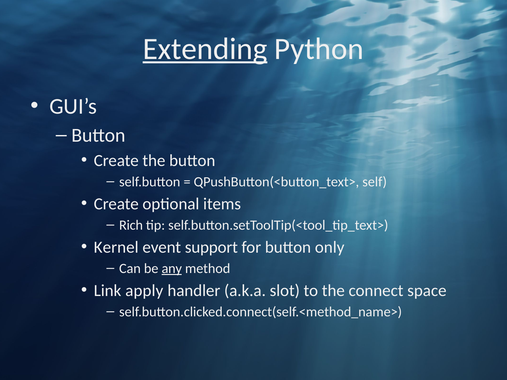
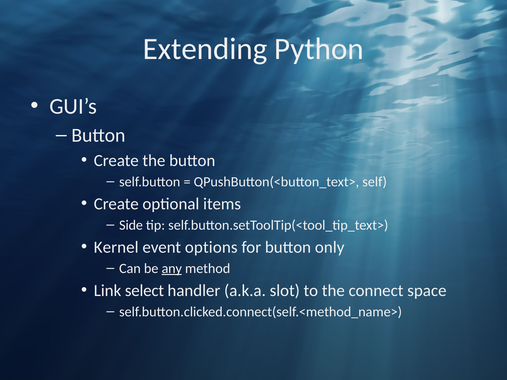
Extending underline: present -> none
Rich: Rich -> Side
support: support -> options
apply: apply -> select
